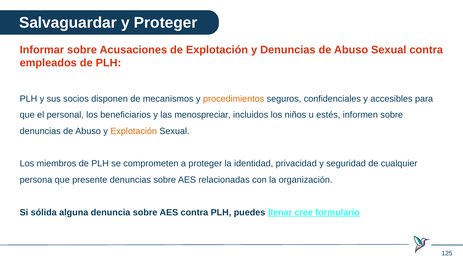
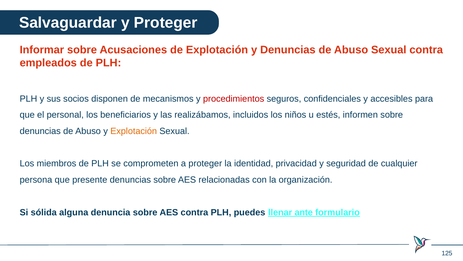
procedimientos colour: orange -> red
menospreciar: menospreciar -> realizábamos
cree: cree -> ante
